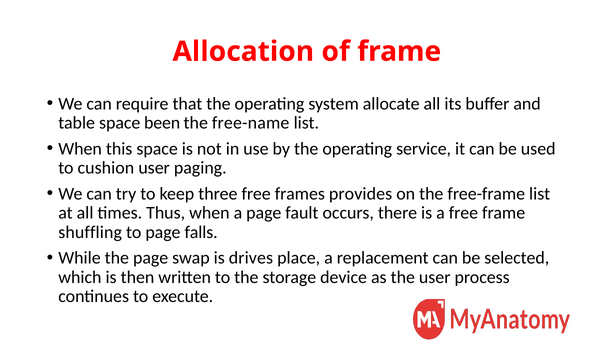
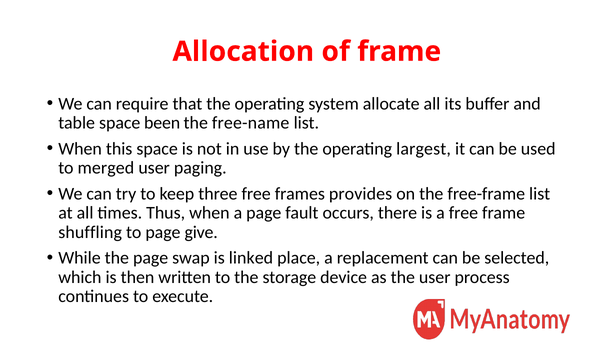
service: service -> largest
cushion: cushion -> merged
falls: falls -> give
drives: drives -> linked
